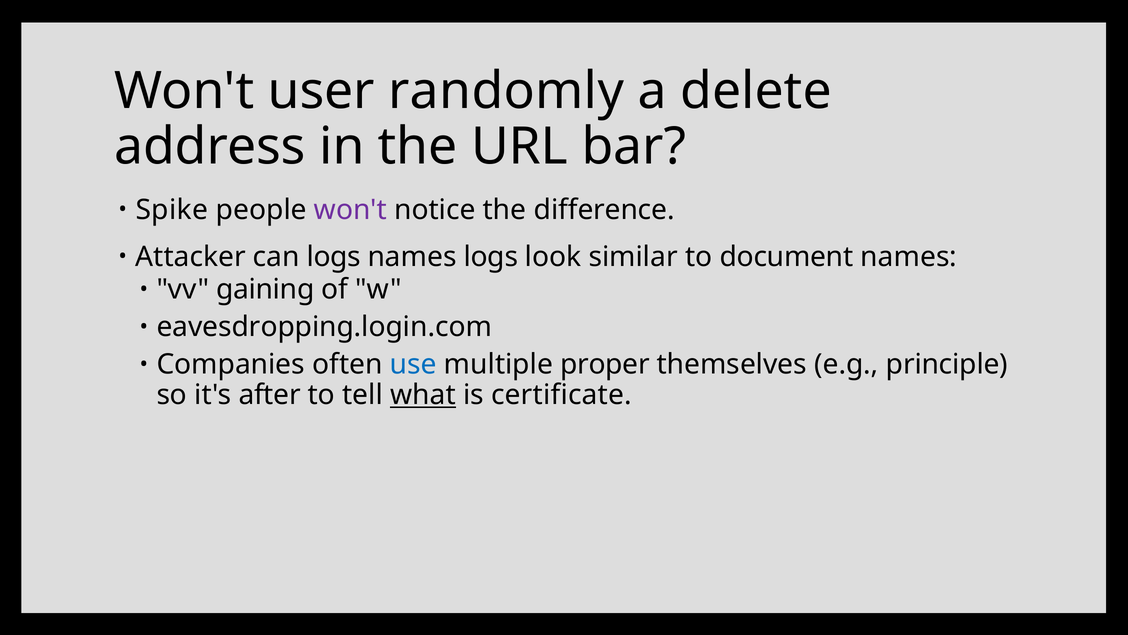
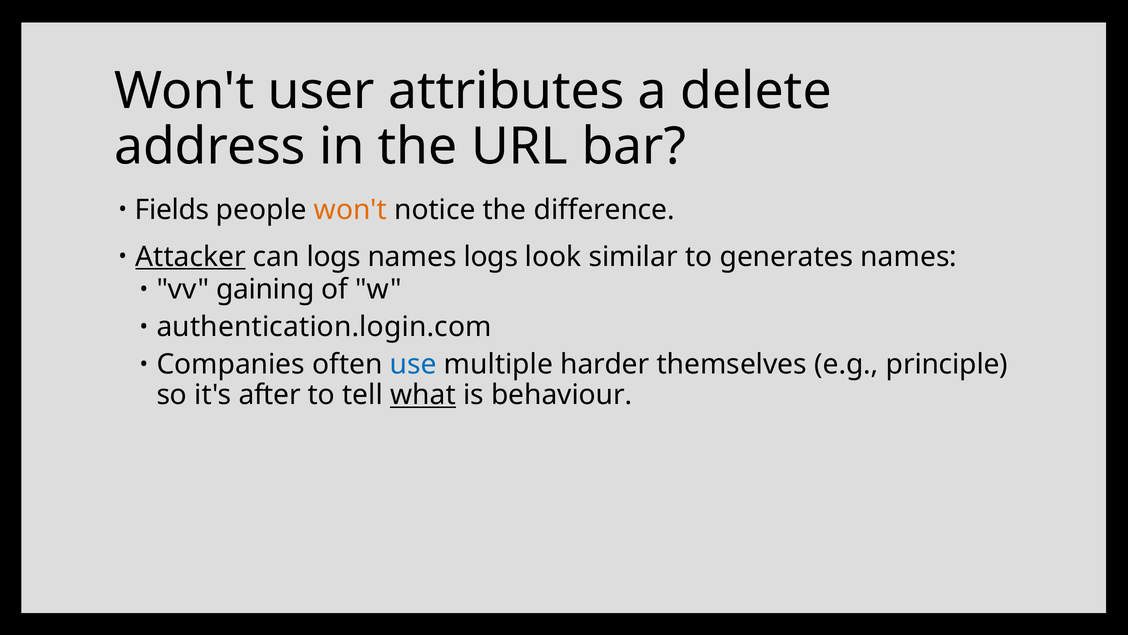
randomly: randomly -> attributes
Spike: Spike -> Fields
won't at (350, 210) colour: purple -> orange
Attacker underline: none -> present
document: document -> generates
eavesdropping.login.com: eavesdropping.login.com -> authentication.login.com
proper: proper -> harder
certificate: certificate -> behaviour
